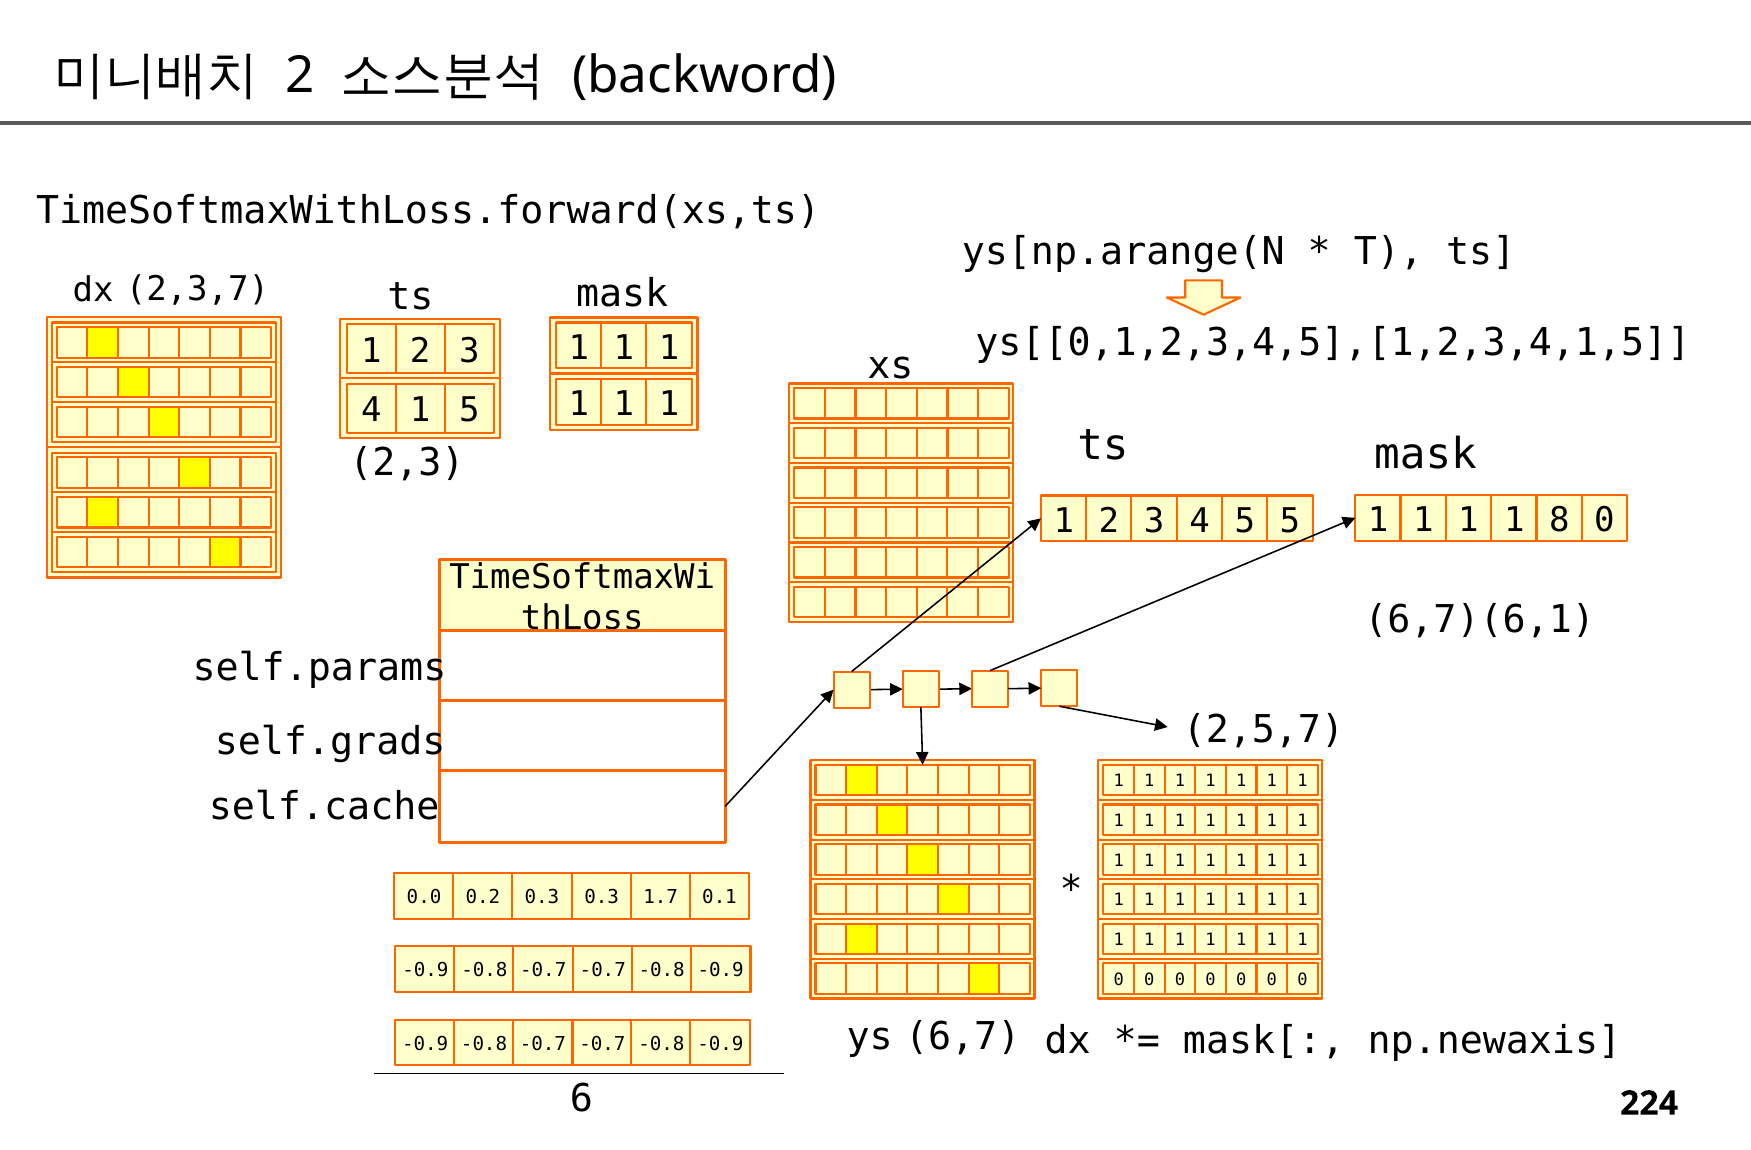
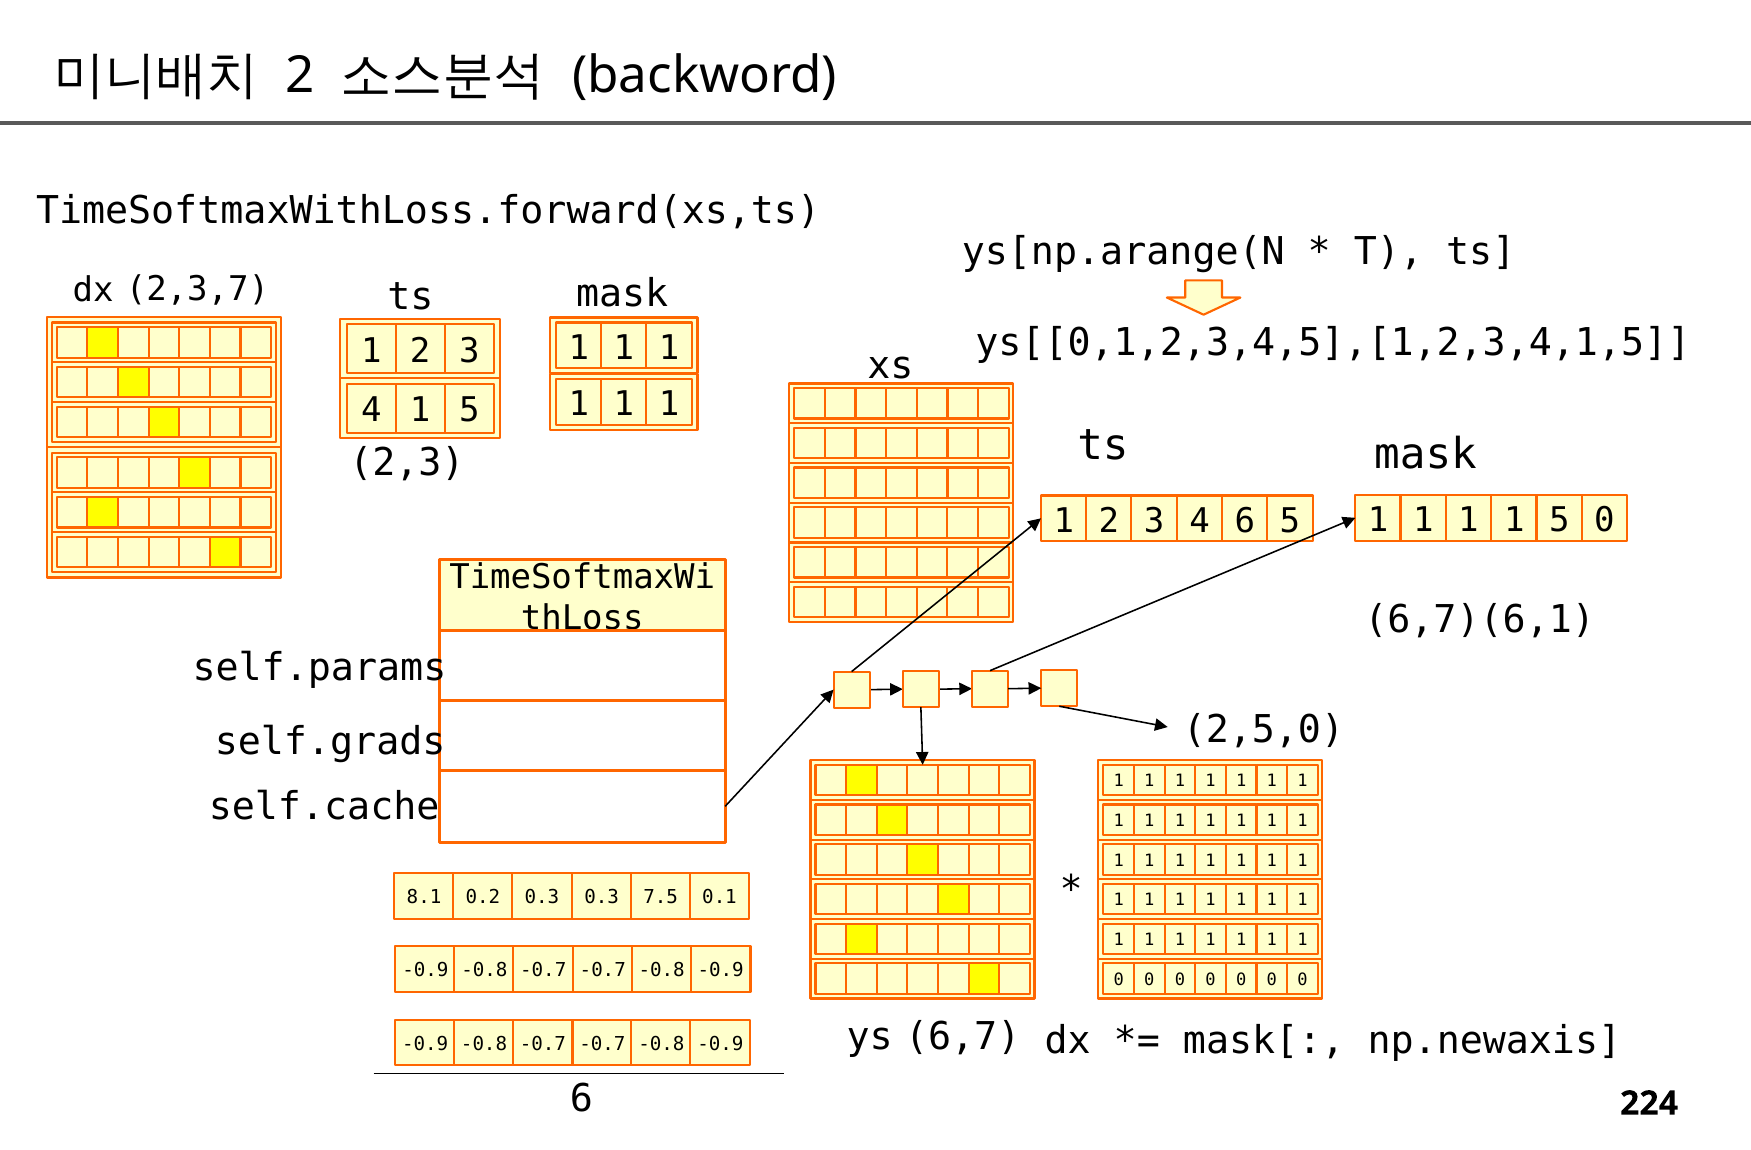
4 5: 5 -> 6
5 1 8: 8 -> 5
2,5,7: 2,5,7 -> 2,5,0
0.0: 0.0 -> 8.1
1.7: 1.7 -> 7.5
